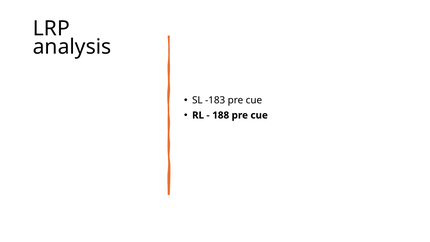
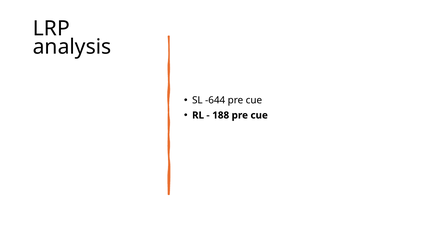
-183: -183 -> -644
